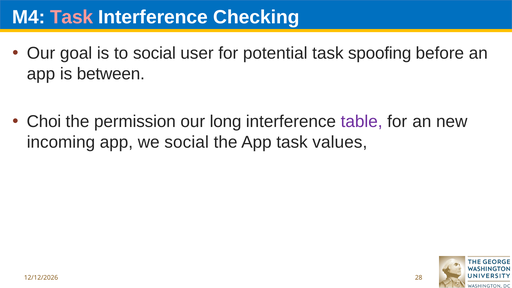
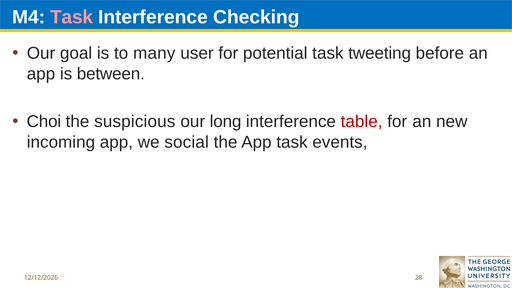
to social: social -> many
spoofing: spoofing -> tweeting
permission: permission -> suspicious
table colour: purple -> red
values: values -> events
